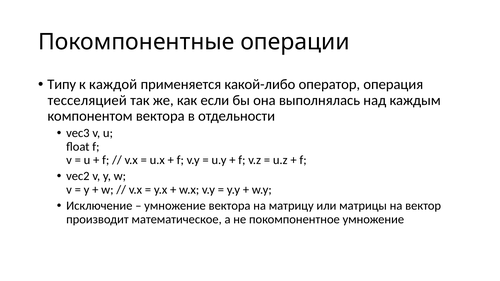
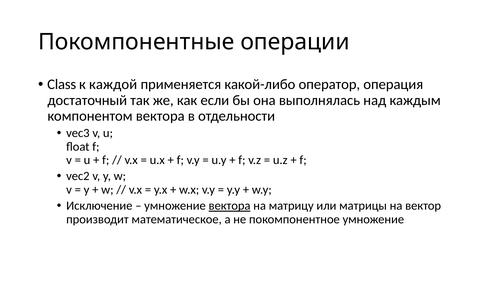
Типу: Типу -> Class
тесселяцией: тесселяцией -> достаточный
вектора at (230, 206) underline: none -> present
